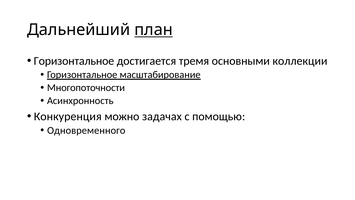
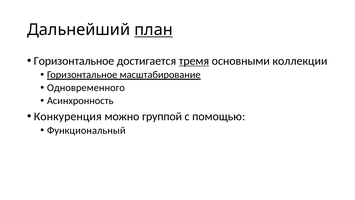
тремя underline: none -> present
Многопоточности: Многопоточности -> Одновременного
задачах: задачах -> группой
Одновременного: Одновременного -> Функциональный
